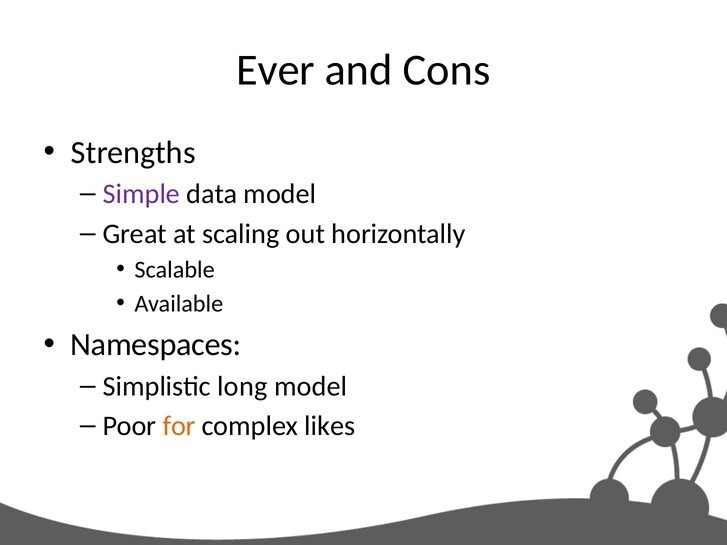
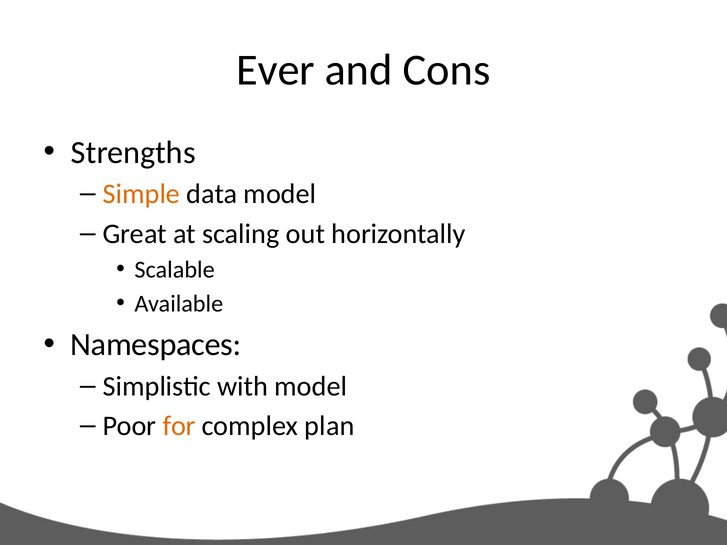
Simple colour: purple -> orange
long: long -> with
likes: likes -> plan
